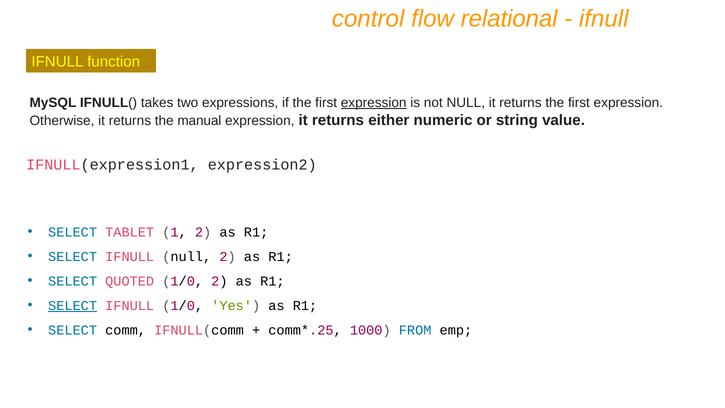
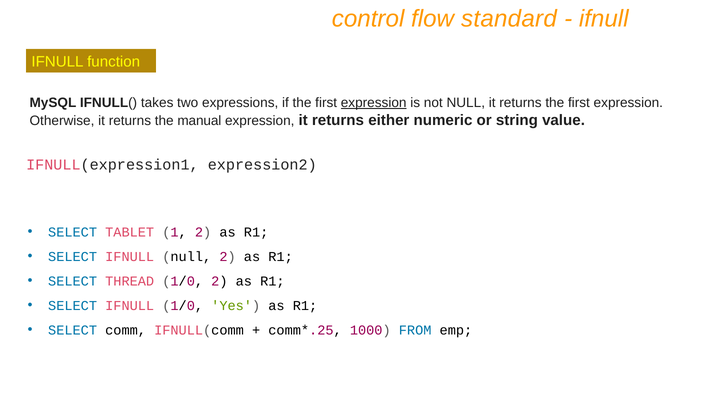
relational: relational -> standard
QUOTED: QUOTED -> THREAD
SELECT at (73, 306) underline: present -> none
